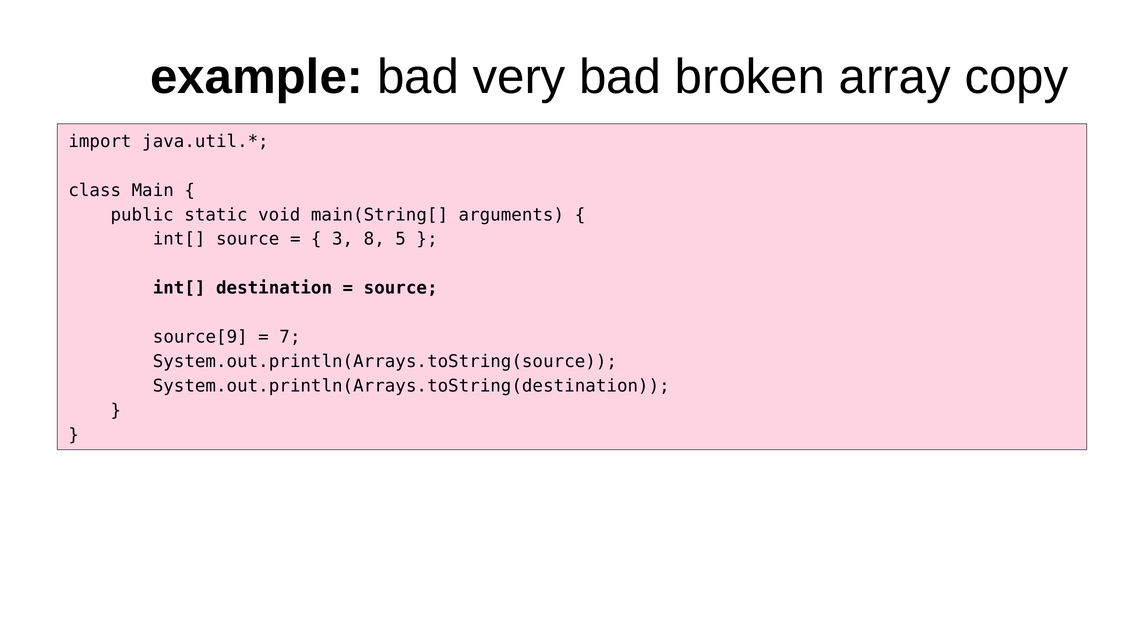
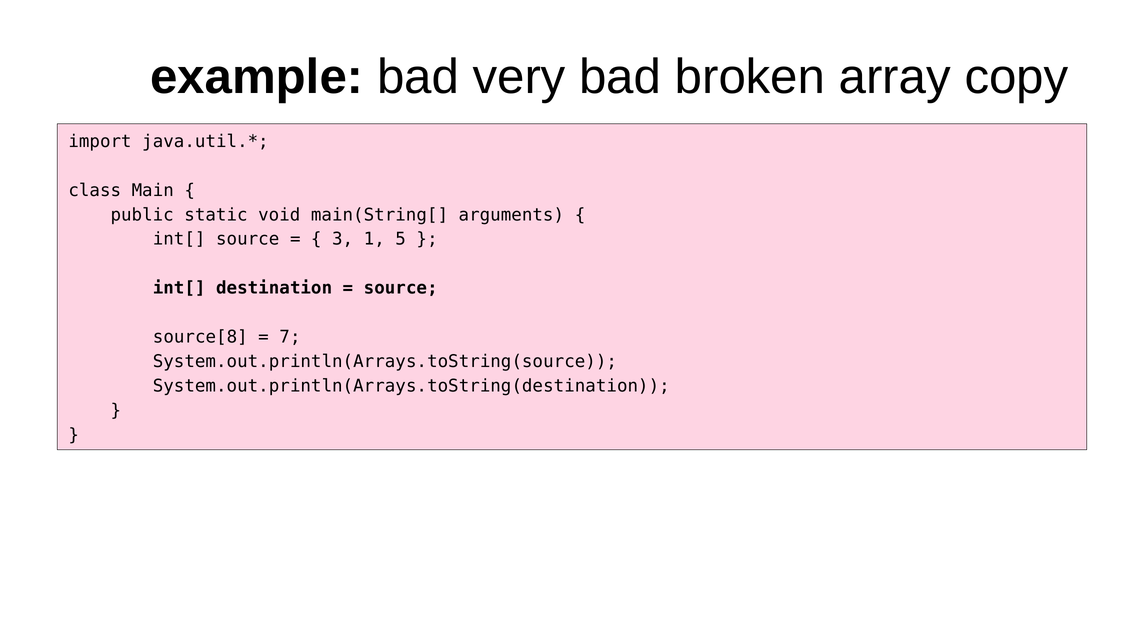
8: 8 -> 1
source[9: source[9 -> source[8
